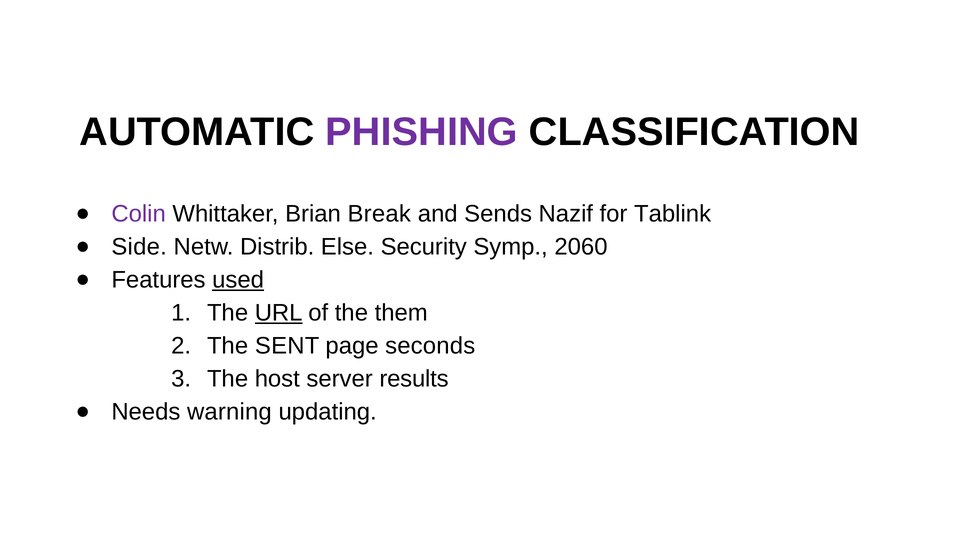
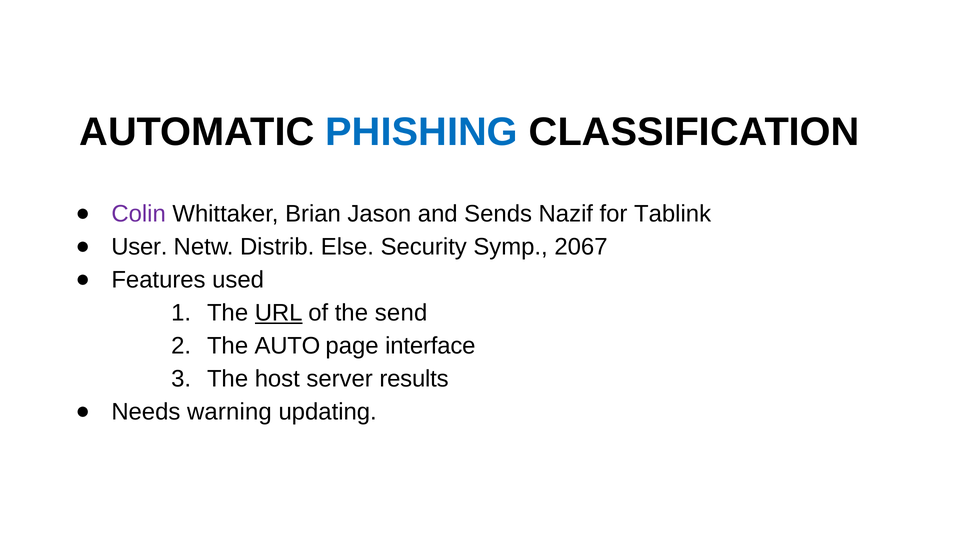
PHISHING colour: purple -> blue
Break: Break -> Jason
Side: Side -> User
2060: 2060 -> 2067
used underline: present -> none
them: them -> send
SENT: SENT -> AUTO
seconds: seconds -> interface
